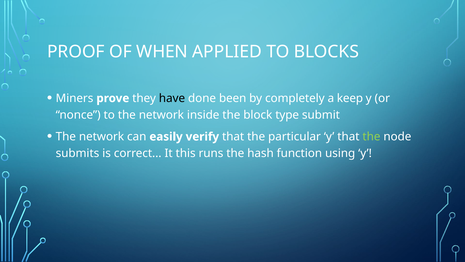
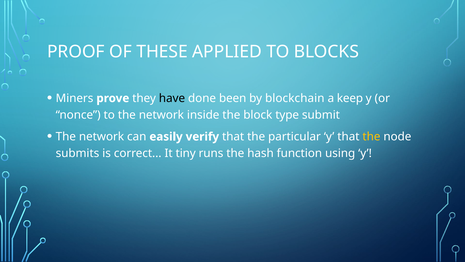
WHEN: WHEN -> THESE
completely: completely -> blockchain
the at (371, 136) colour: light green -> yellow
this: this -> tiny
